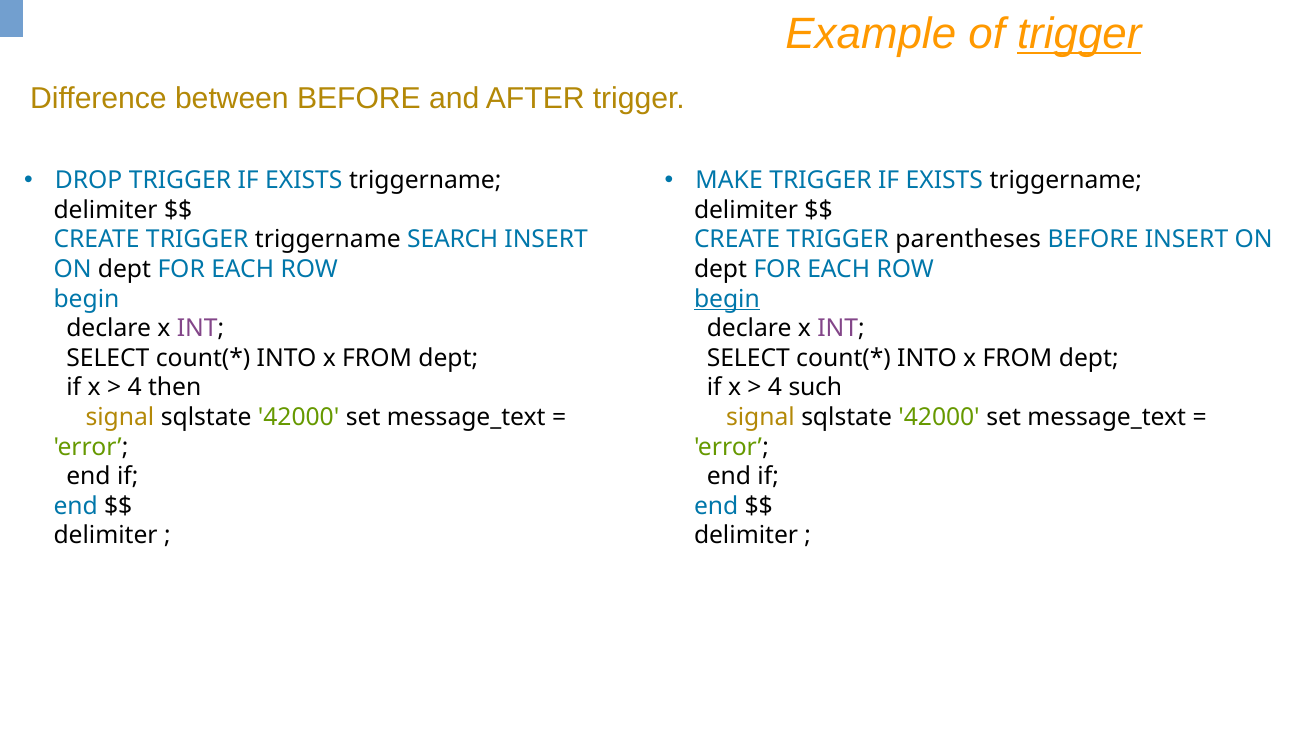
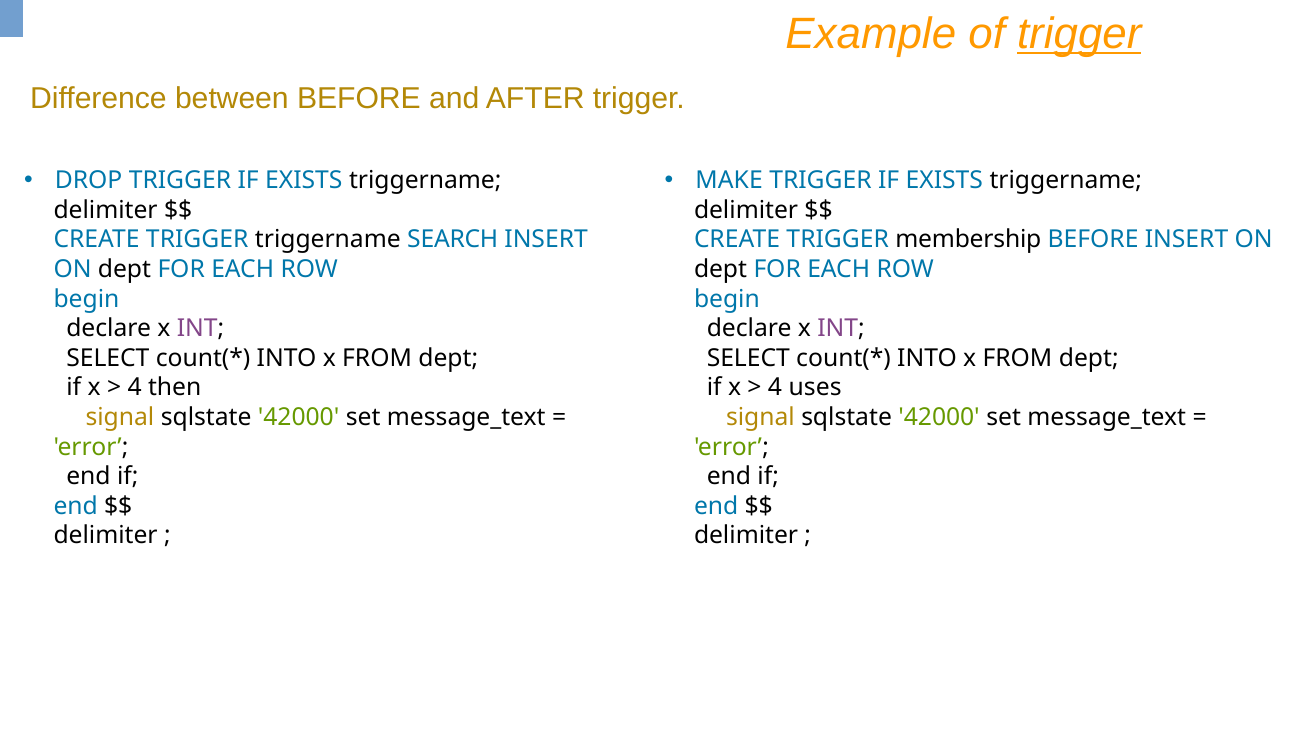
parentheses: parentheses -> membership
begin at (727, 299) underline: present -> none
such: such -> uses
